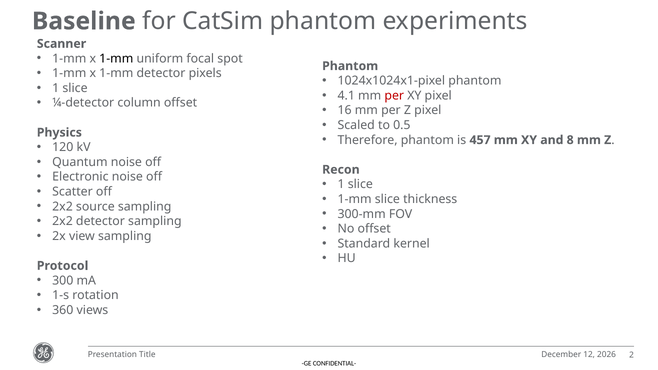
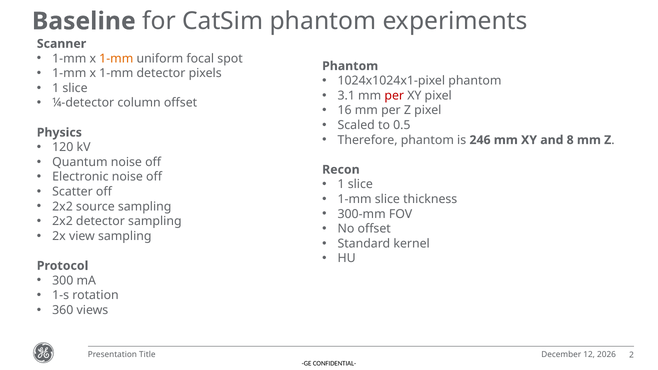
1-mm at (116, 59) colour: black -> orange
4.1: 4.1 -> 3.1
457: 457 -> 246
